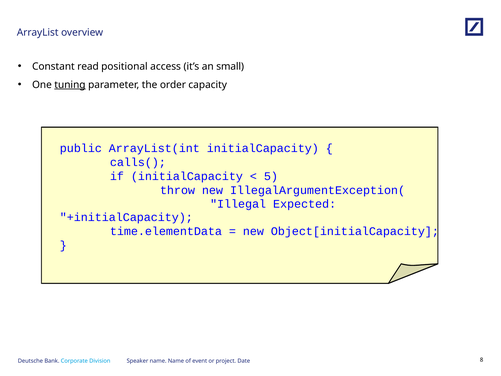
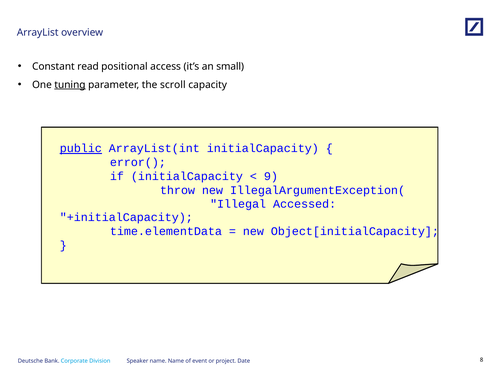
order: order -> scroll
public underline: none -> present
calls(: calls( -> error(
5: 5 -> 9
Expected: Expected -> Accessed
